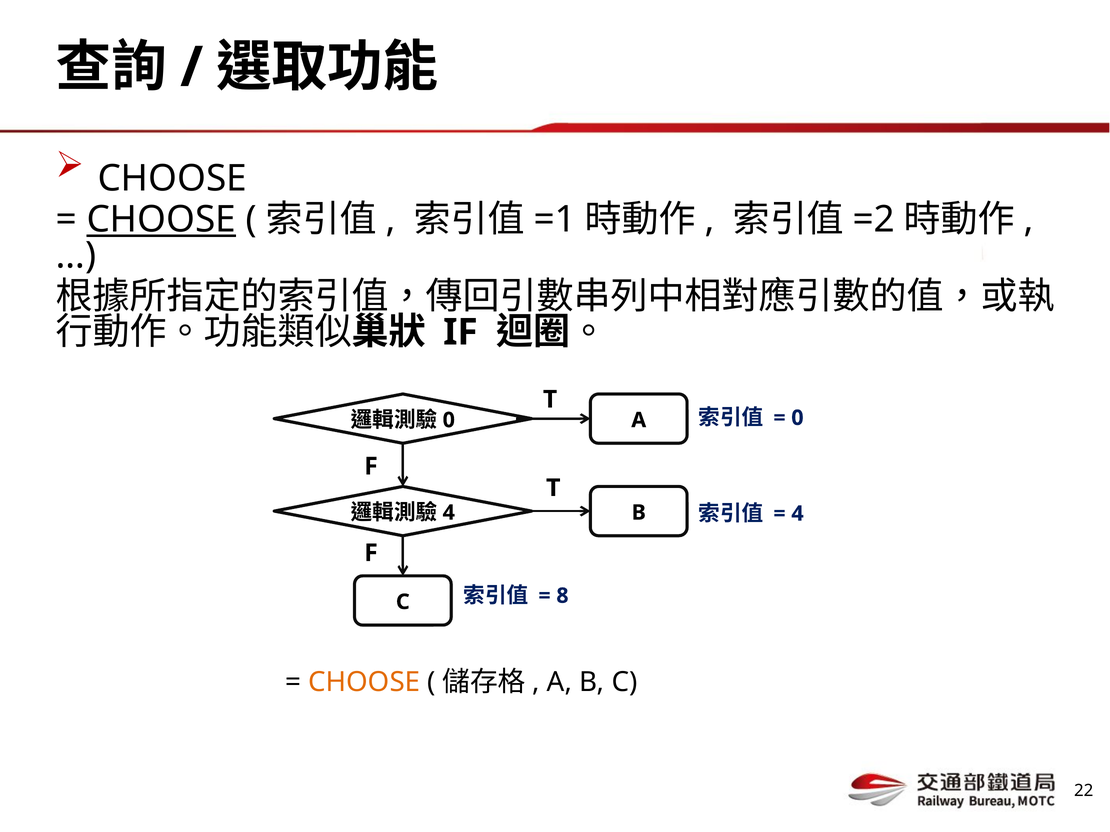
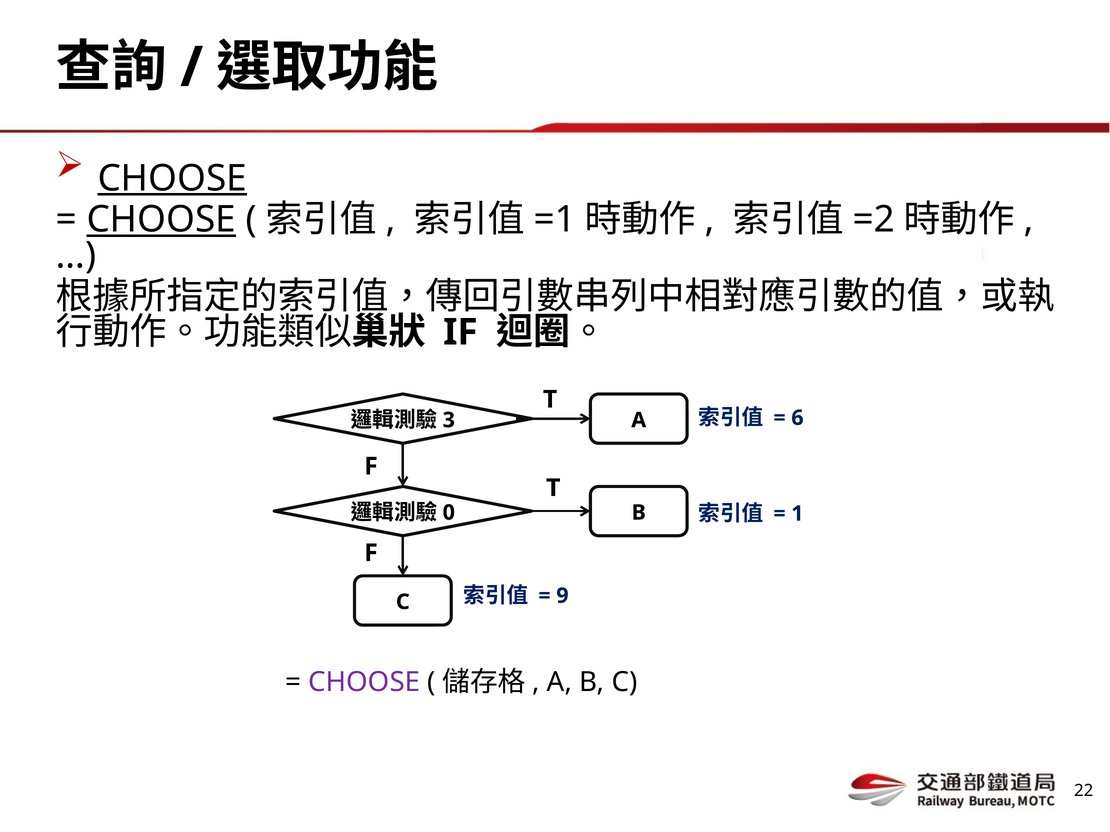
CHOOSE at (172, 178) underline: none -> present
0 at (797, 418): 0 -> 6
0 at (449, 420): 0 -> 3
4 at (449, 513): 4 -> 0
4 at (797, 514): 4 -> 1
8: 8 -> 9
CHOOSE at (364, 683) colour: orange -> purple
